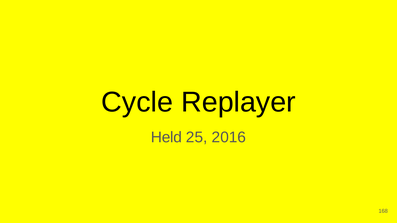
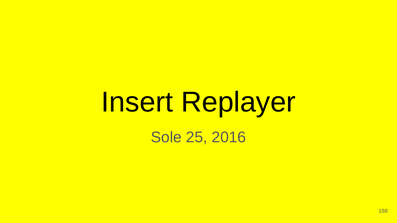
Cycle: Cycle -> Insert
Held: Held -> Sole
